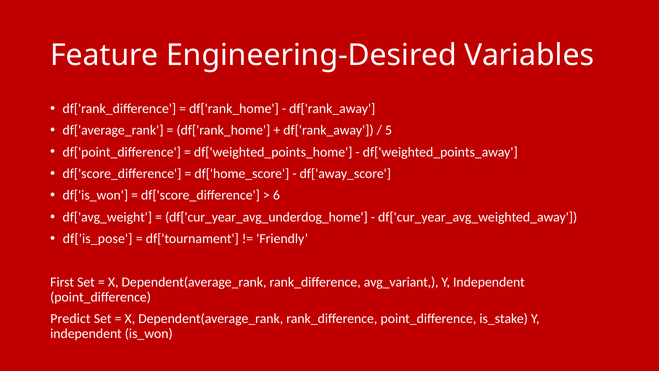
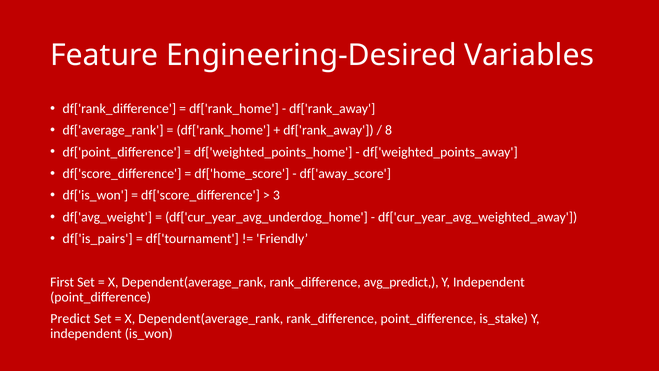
5: 5 -> 8
6: 6 -> 3
df['is_pose: df['is_pose -> df['is_pairs
avg_variant: avg_variant -> avg_predict
